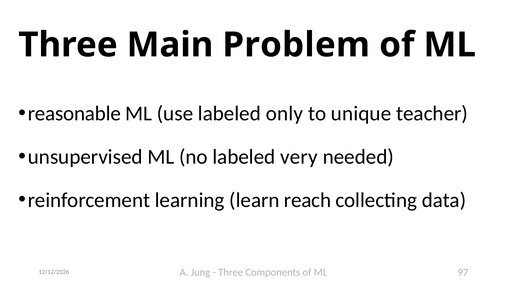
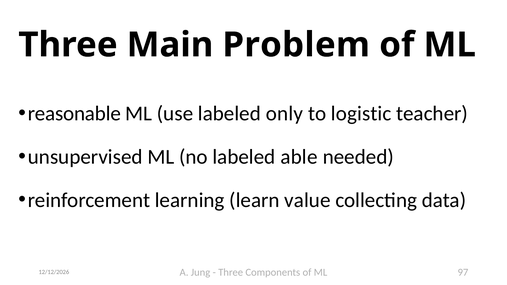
unique: unique -> logistic
very: very -> able
reach: reach -> value
